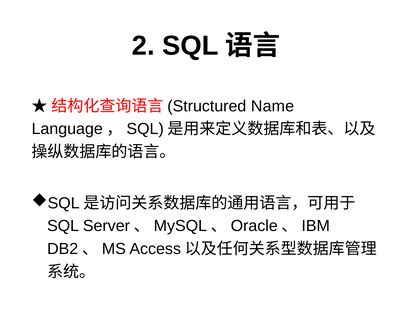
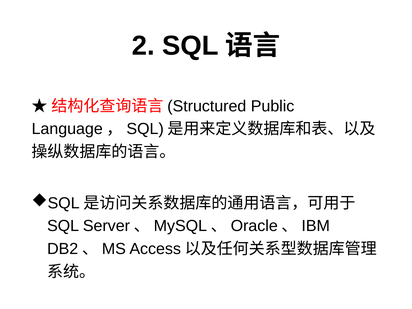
Name: Name -> Public
